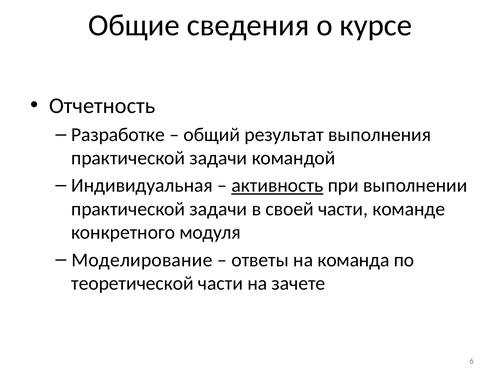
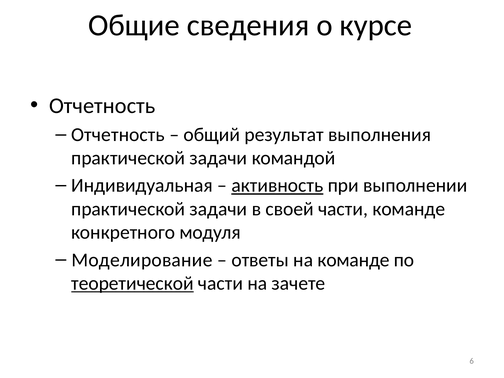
Разработке at (118, 135): Разработке -> Отчетность
на команда: команда -> команде
теоретической underline: none -> present
